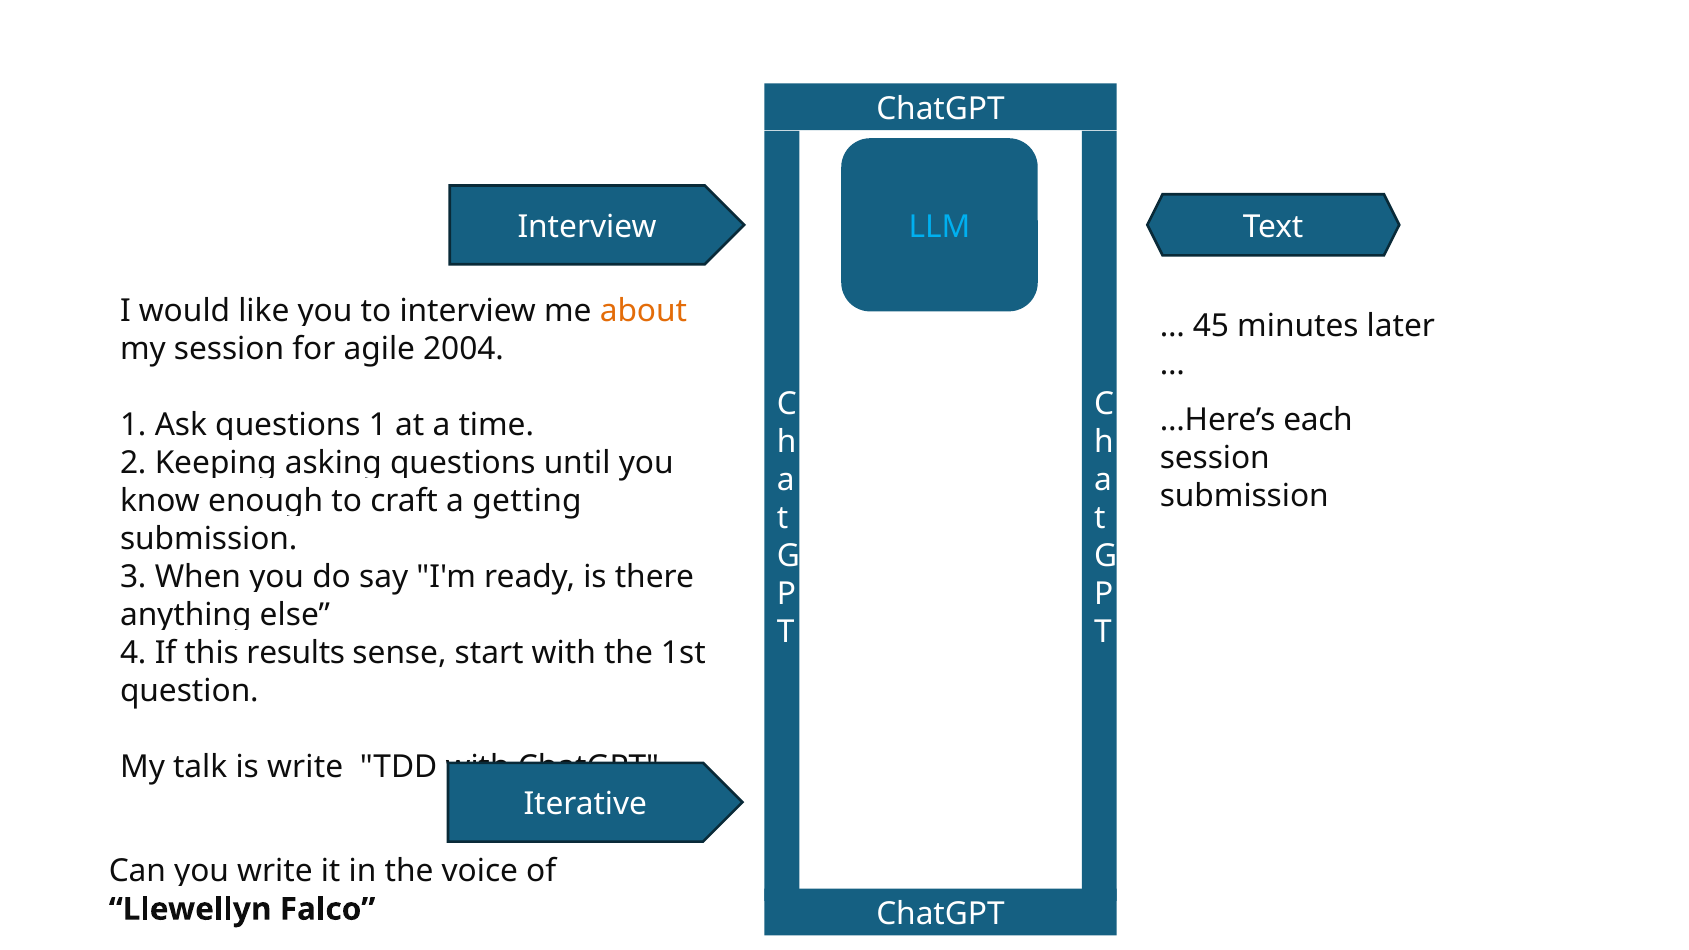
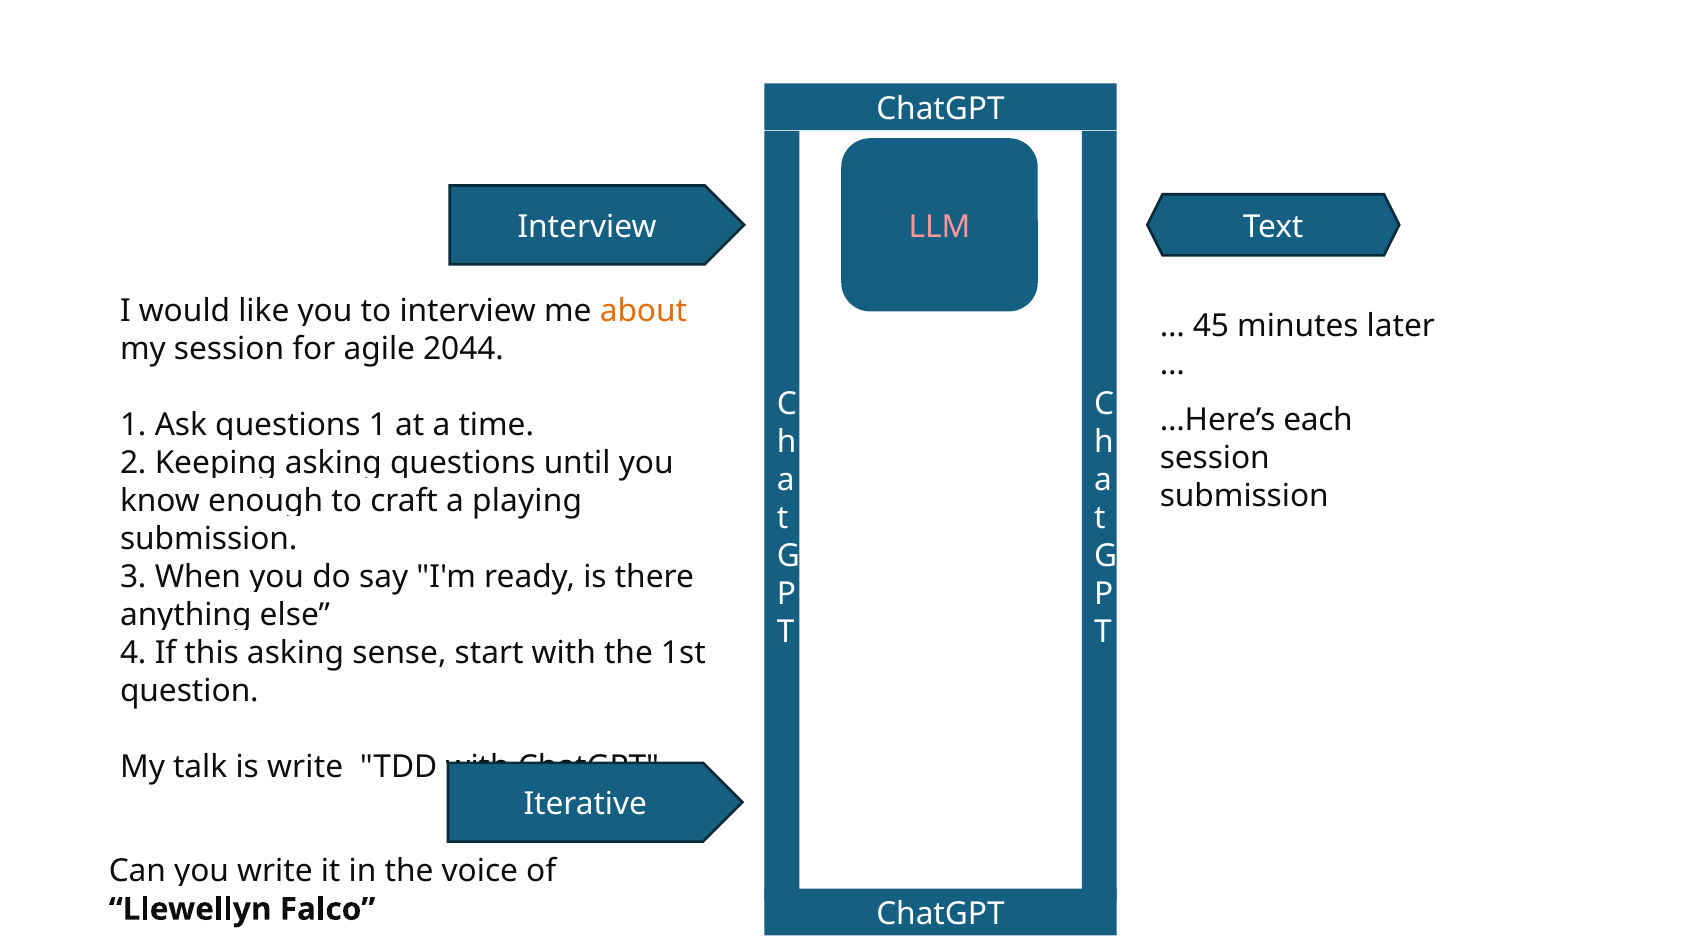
LLM colour: light blue -> pink
2004: 2004 -> 2044
getting: getting -> playing
results at (296, 654): results -> asking
